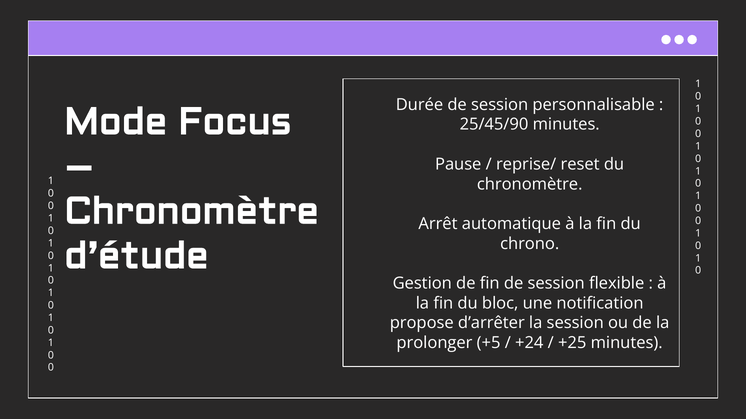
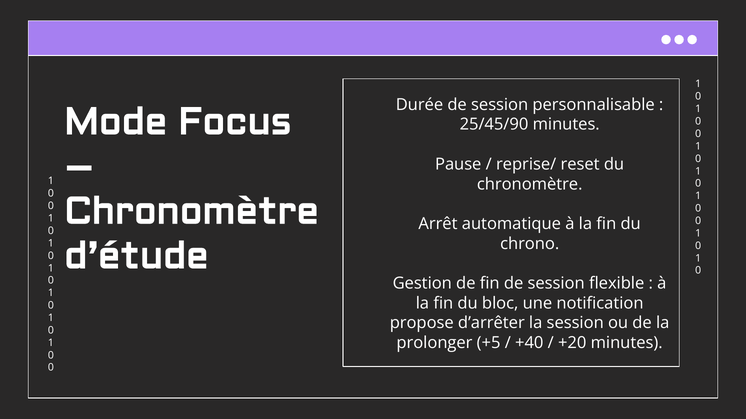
+24: +24 -> +40
+25: +25 -> +20
